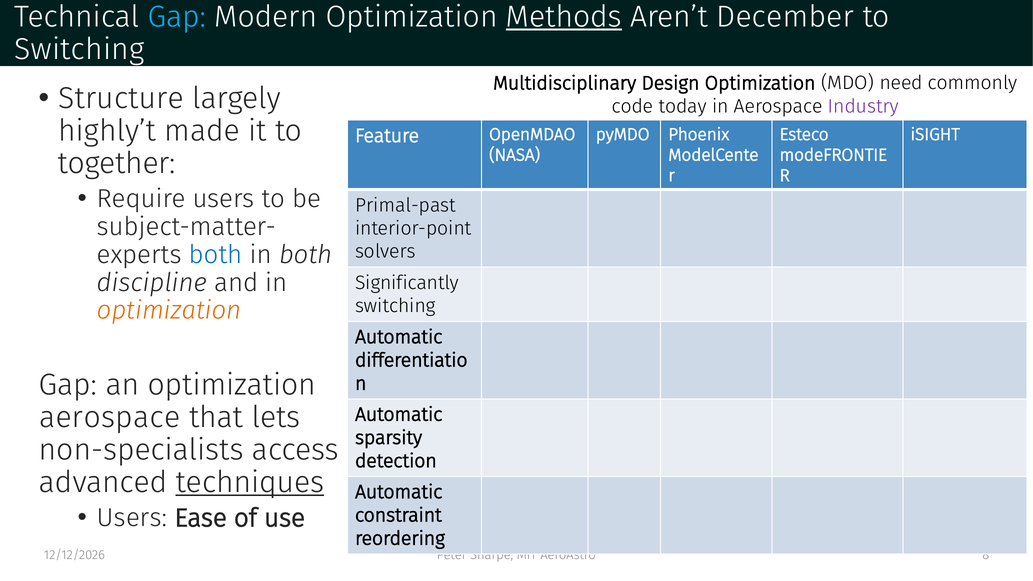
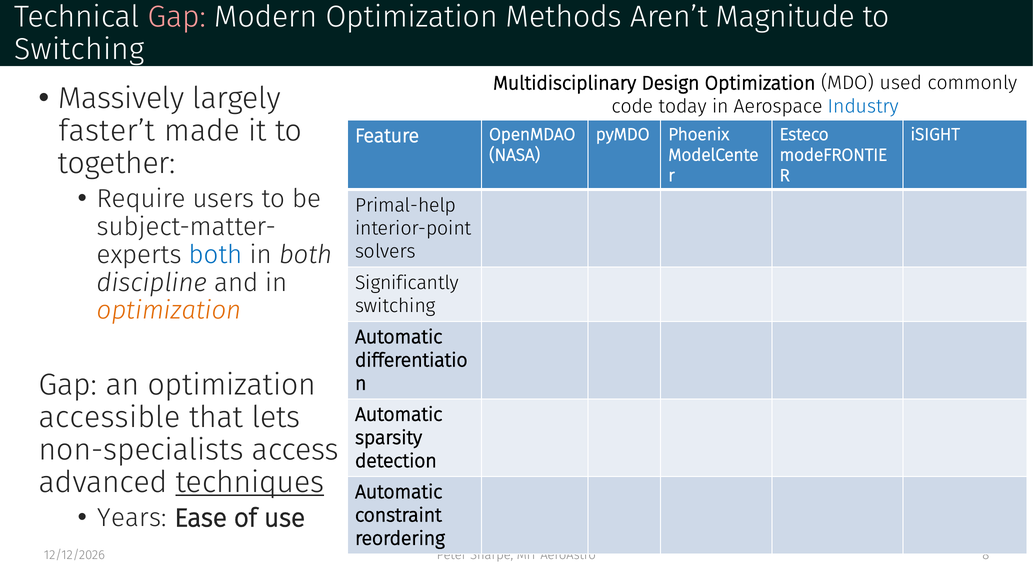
Gap at (177, 17) colour: light blue -> pink
Methods underline: present -> none
December: December -> Magnitude
need: need -> used
Structure: Structure -> Massively
Industry colour: purple -> blue
highly’t: highly’t -> faster’t
Primal-past: Primal-past -> Primal-help
aerospace at (110, 417): aerospace -> accessible
Users at (132, 518): Users -> Years
